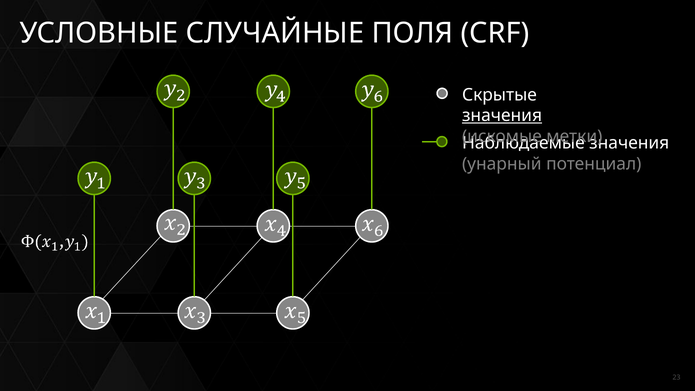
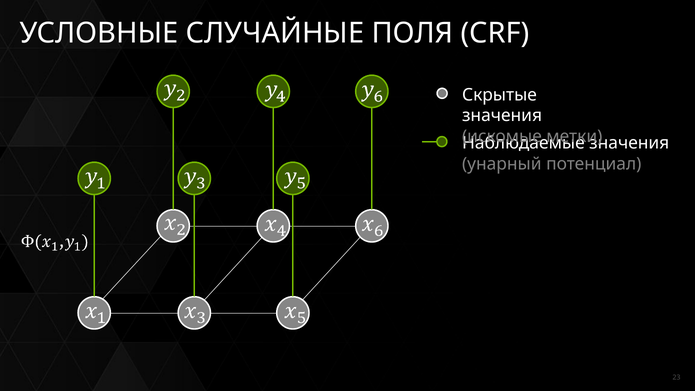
значения at (502, 116) underline: present -> none
